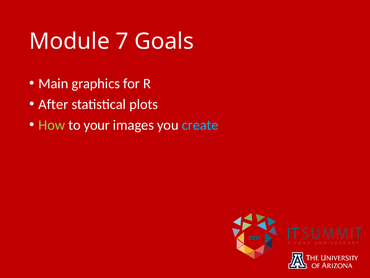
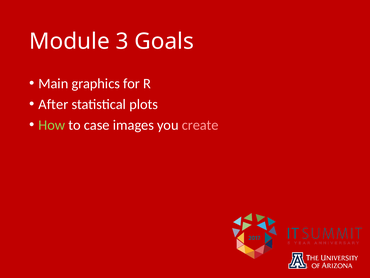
7: 7 -> 3
your: your -> case
create colour: light blue -> pink
